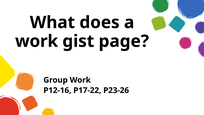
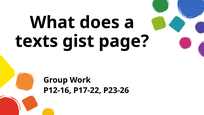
work at (37, 41): work -> texts
